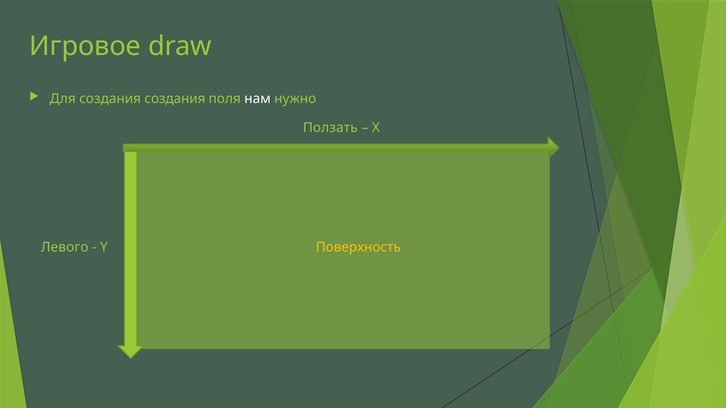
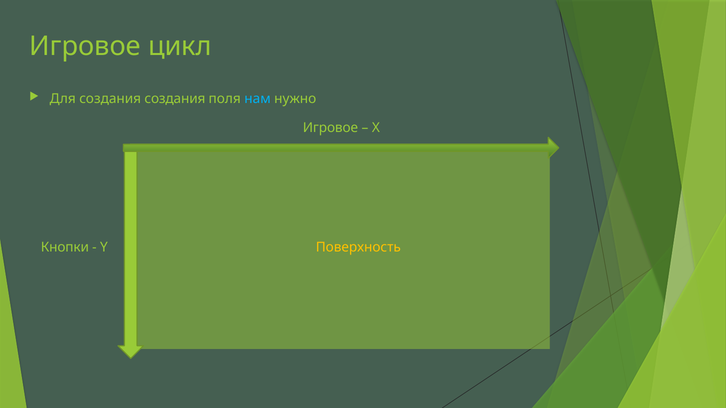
draw: draw -> цикл
нам colour: white -> light blue
Ползать at (330, 128): Ползать -> Игровое
Левого: Левого -> Кнопки
